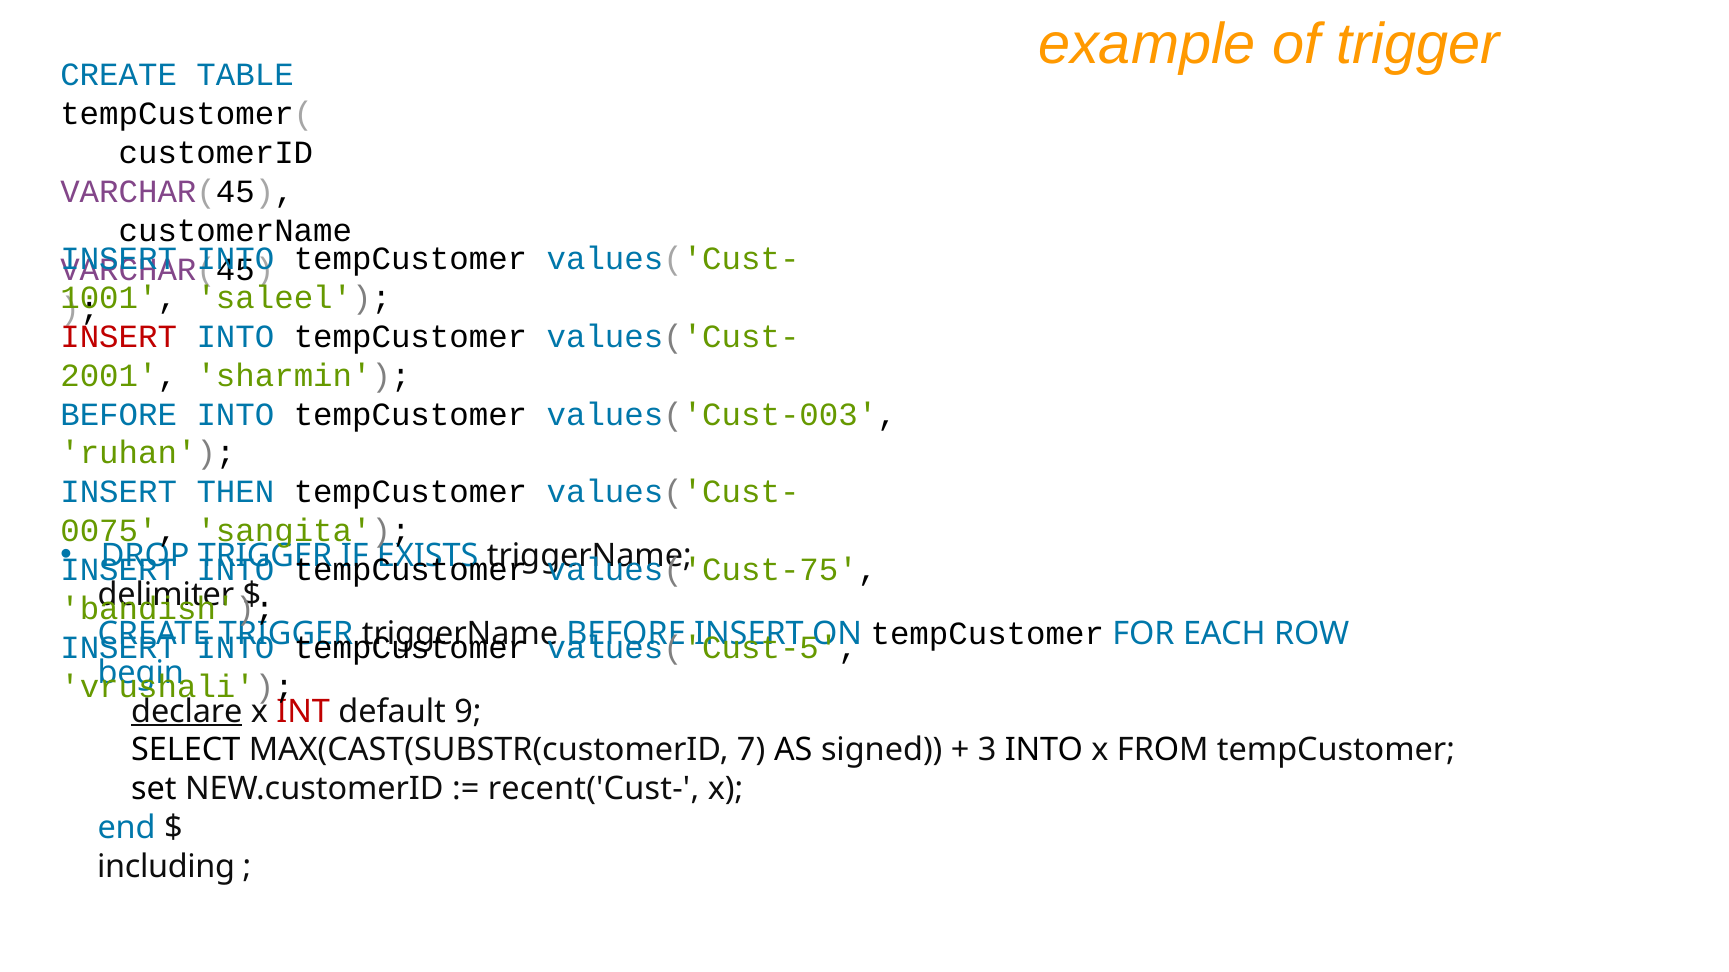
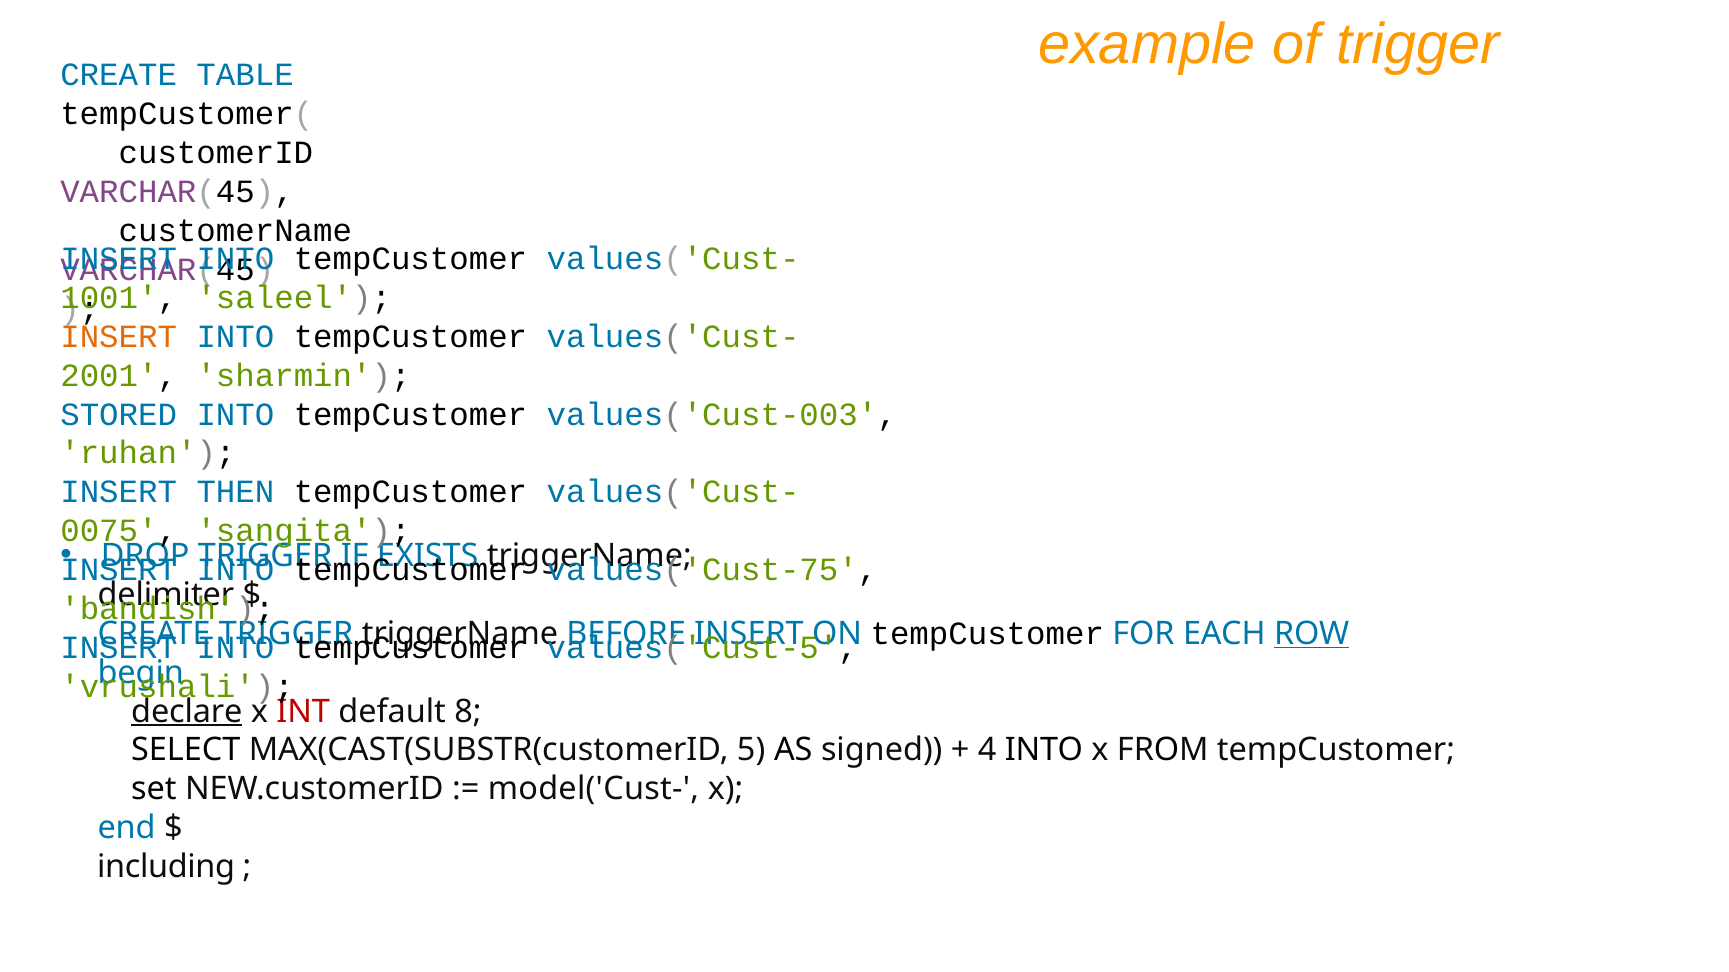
INSERT at (119, 337) colour: red -> orange
BEFORE at (119, 415): BEFORE -> STORED
ROW underline: none -> present
9: 9 -> 8
7: 7 -> 5
3: 3 -> 4
recent('Cust-: recent('Cust- -> model('Cust-
